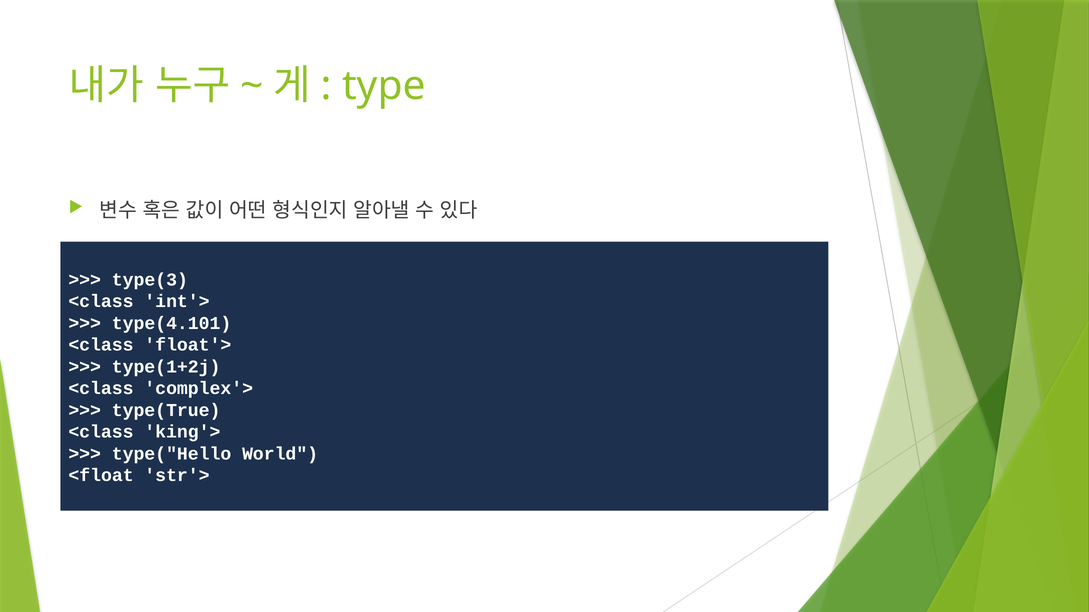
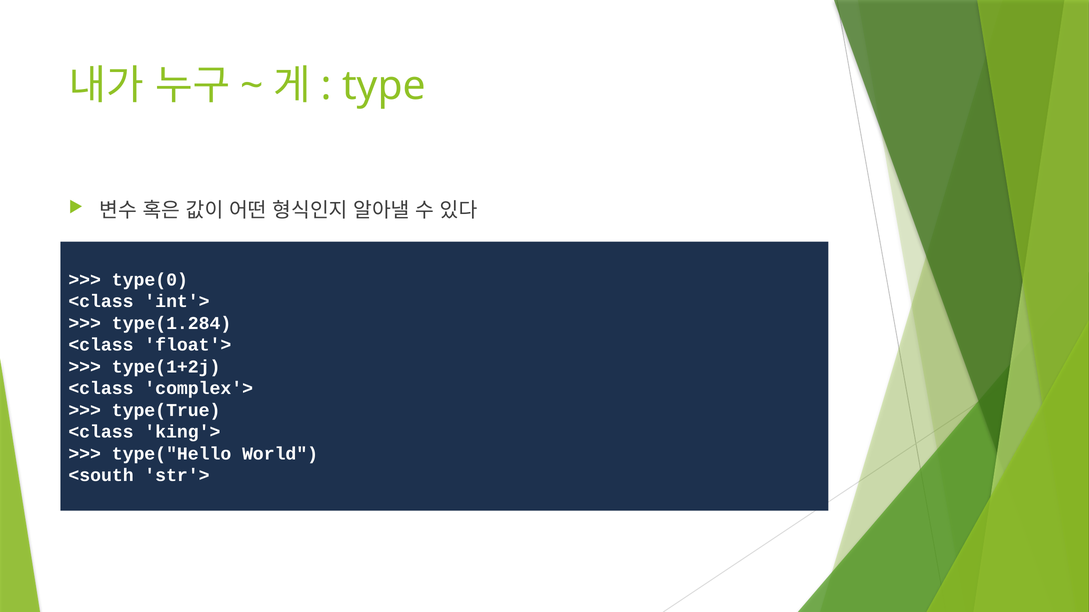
type(3: type(3 -> type(0
type(4.101: type(4.101 -> type(1.284
<float: <float -> <south
